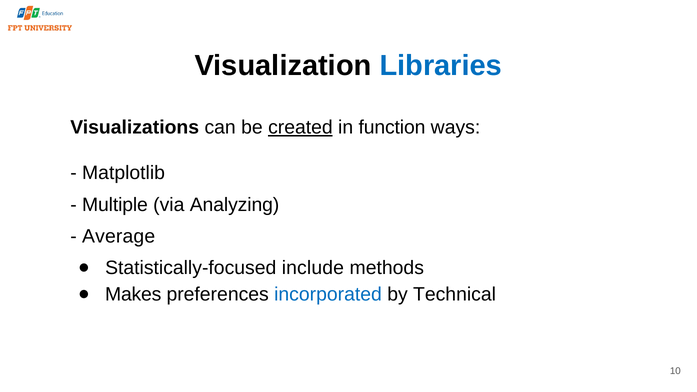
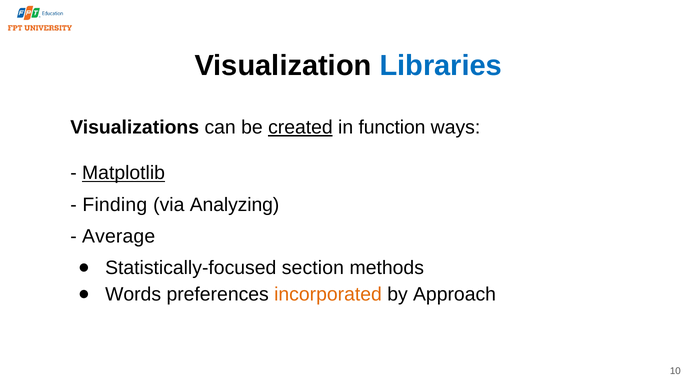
Matplotlib underline: none -> present
Multiple: Multiple -> Finding
include: include -> section
Makes: Makes -> Words
incorporated colour: blue -> orange
Technical: Technical -> Approach
